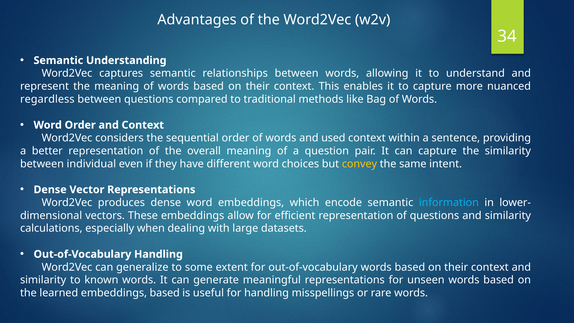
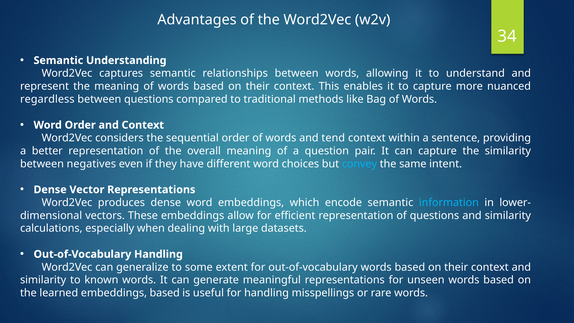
used: used -> tend
individual: individual -> negatives
convey colour: yellow -> light blue
